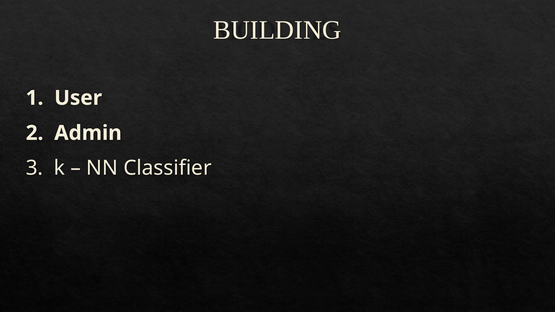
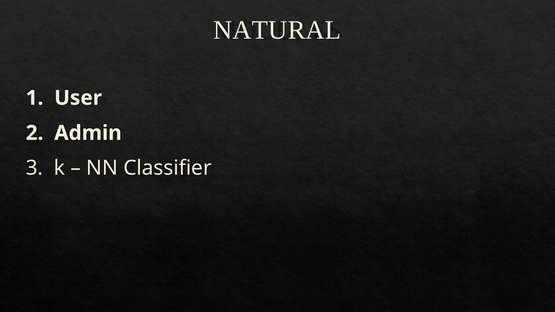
BUILDING: BUILDING -> NATURAL
